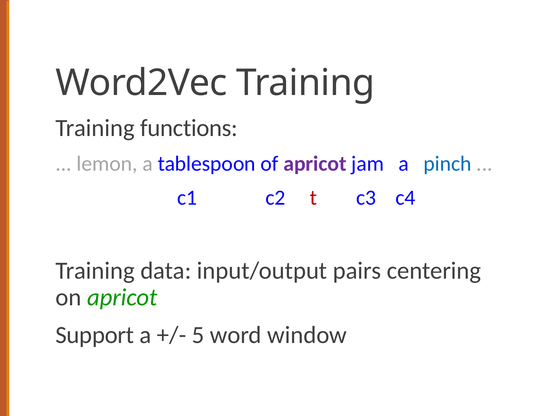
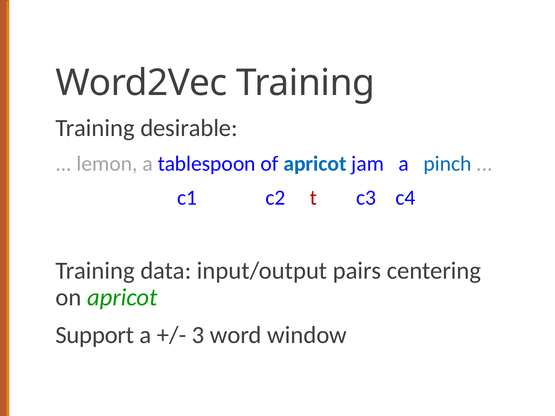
functions: functions -> desirable
apricot at (315, 164) colour: purple -> blue
5: 5 -> 3
